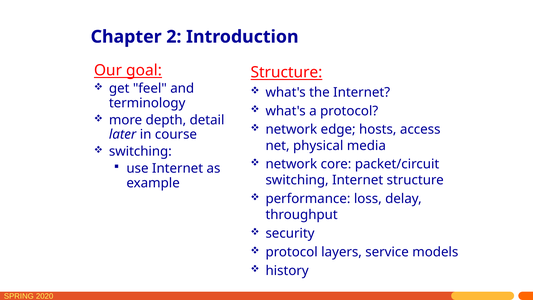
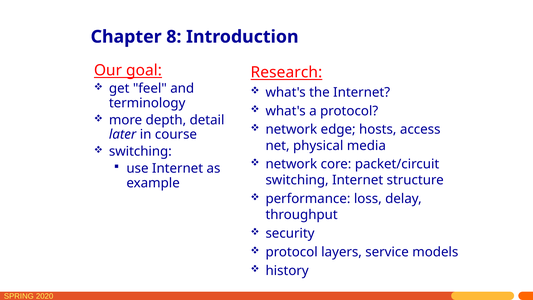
2: 2 -> 8
Structure at (286, 72): Structure -> Research
